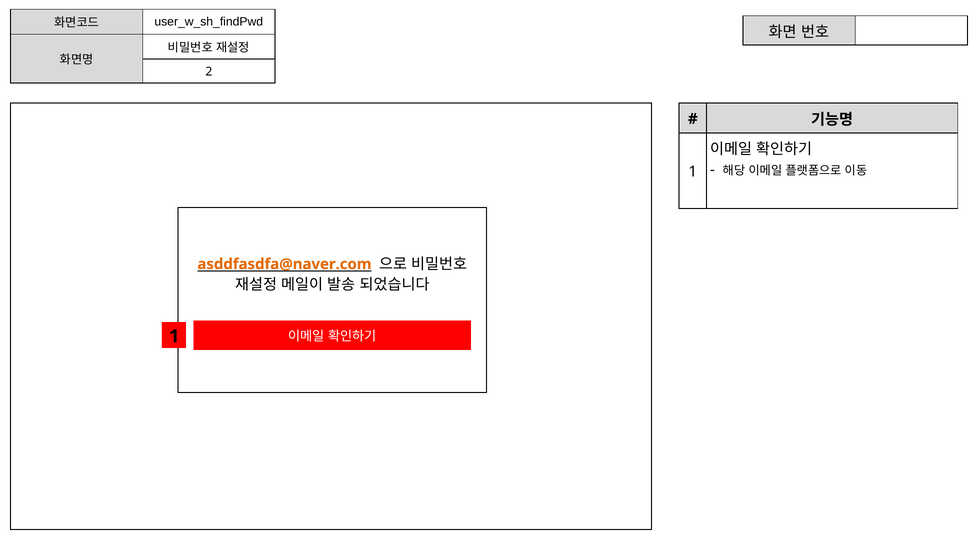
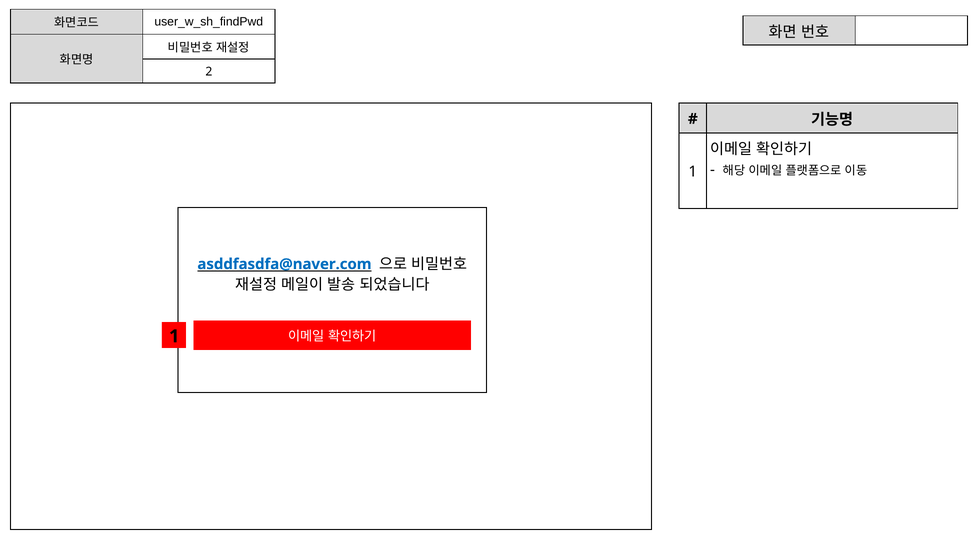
asddfasdfa@naver.com colour: orange -> blue
